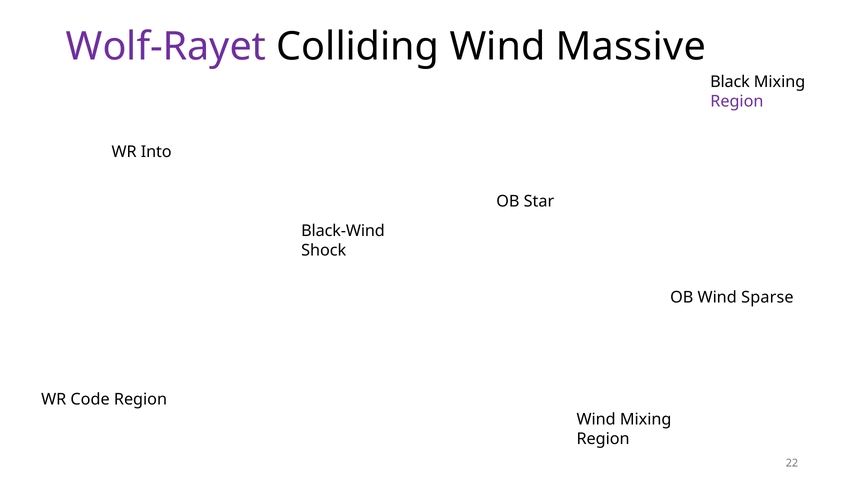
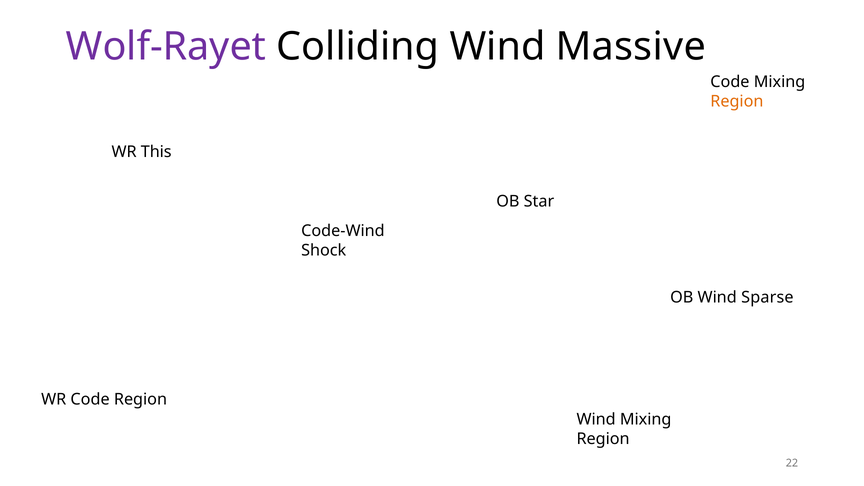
Black at (730, 82): Black -> Code
Region at (737, 101) colour: purple -> orange
Into: Into -> This
Black-Wind: Black-Wind -> Code-Wind
